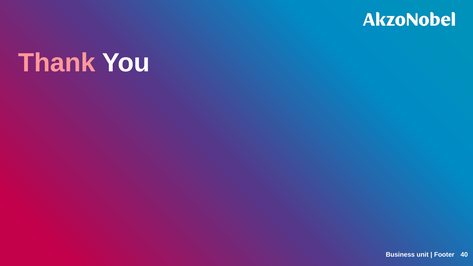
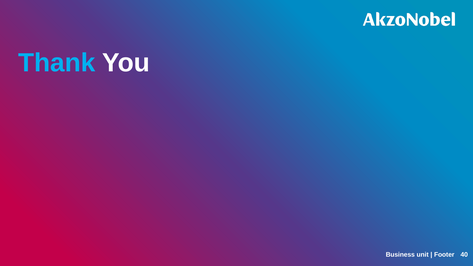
Thank colour: pink -> light blue
